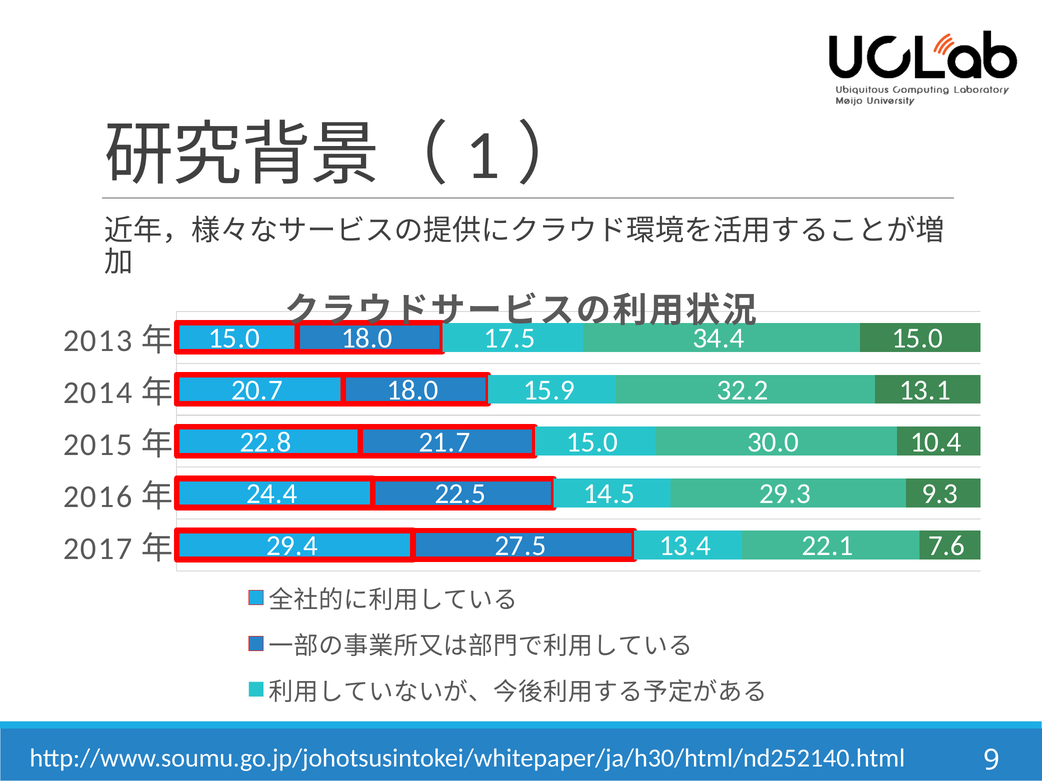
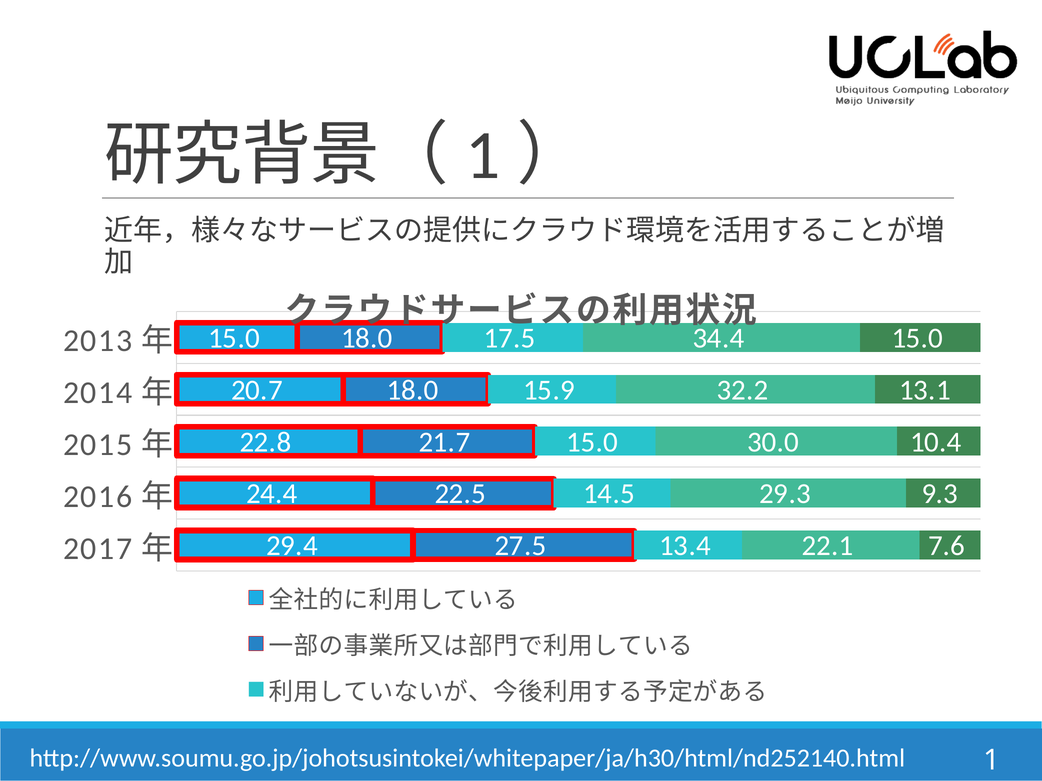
9: 9 -> 1
